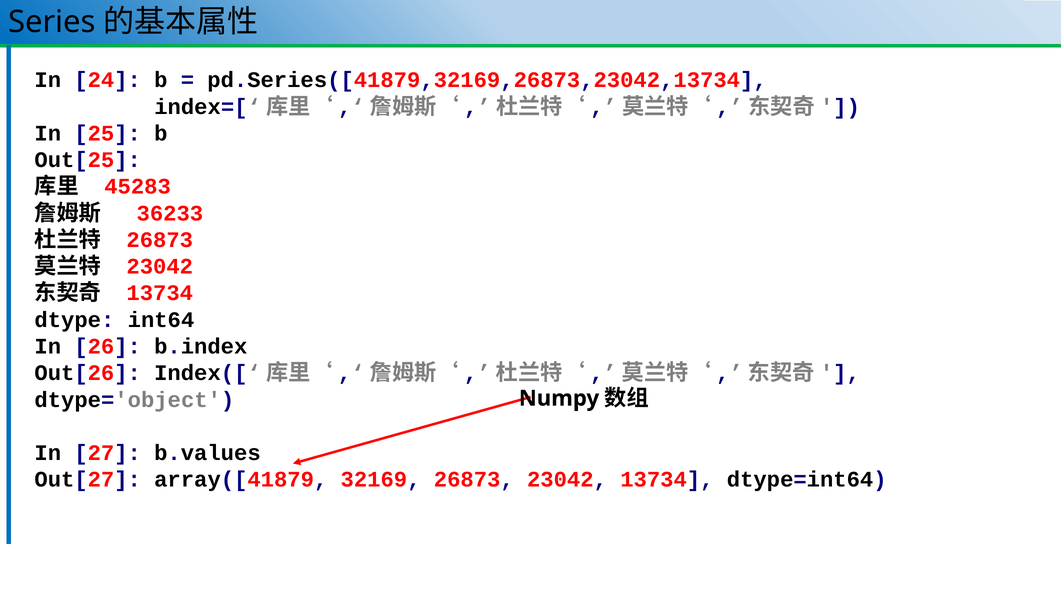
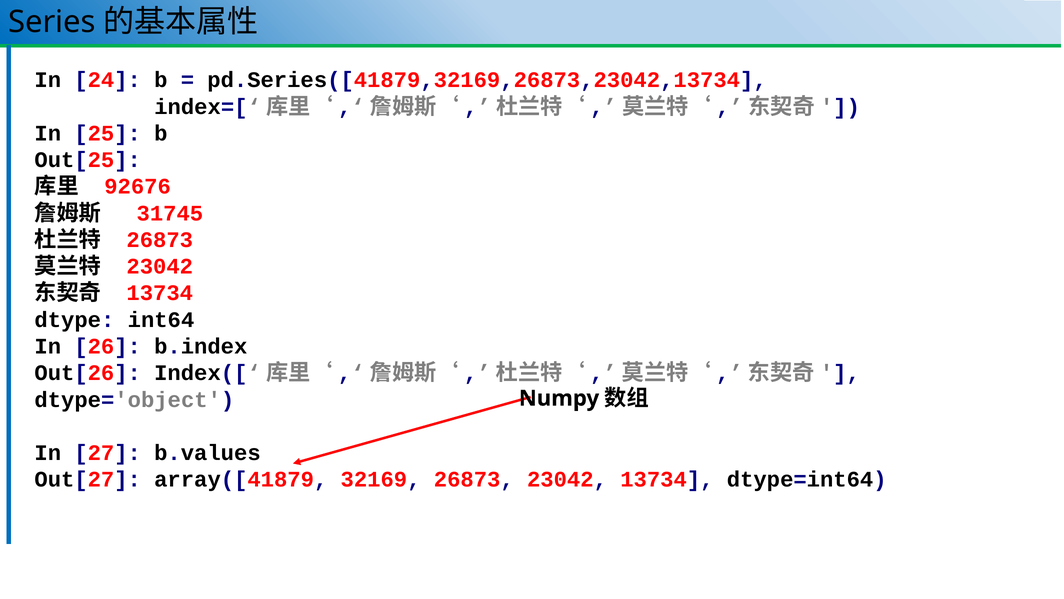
45283: 45283 -> 92676
36233: 36233 -> 31745
